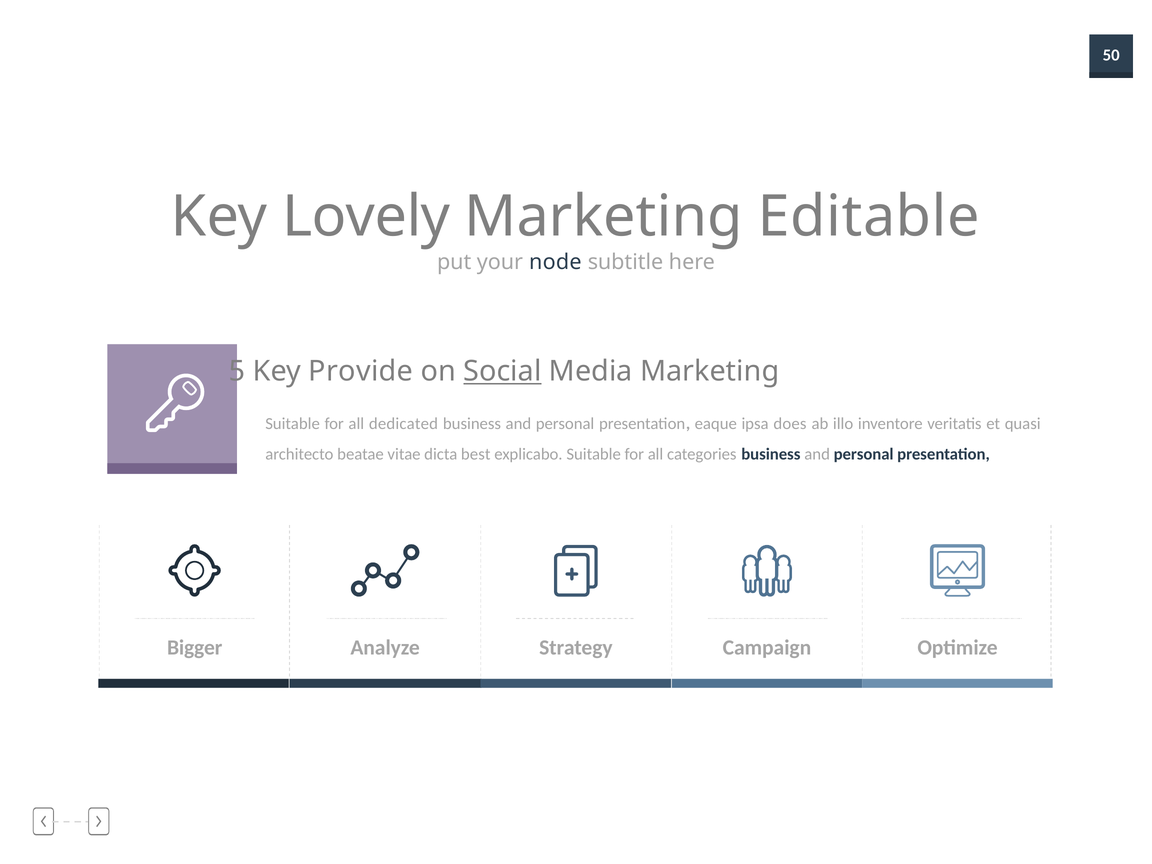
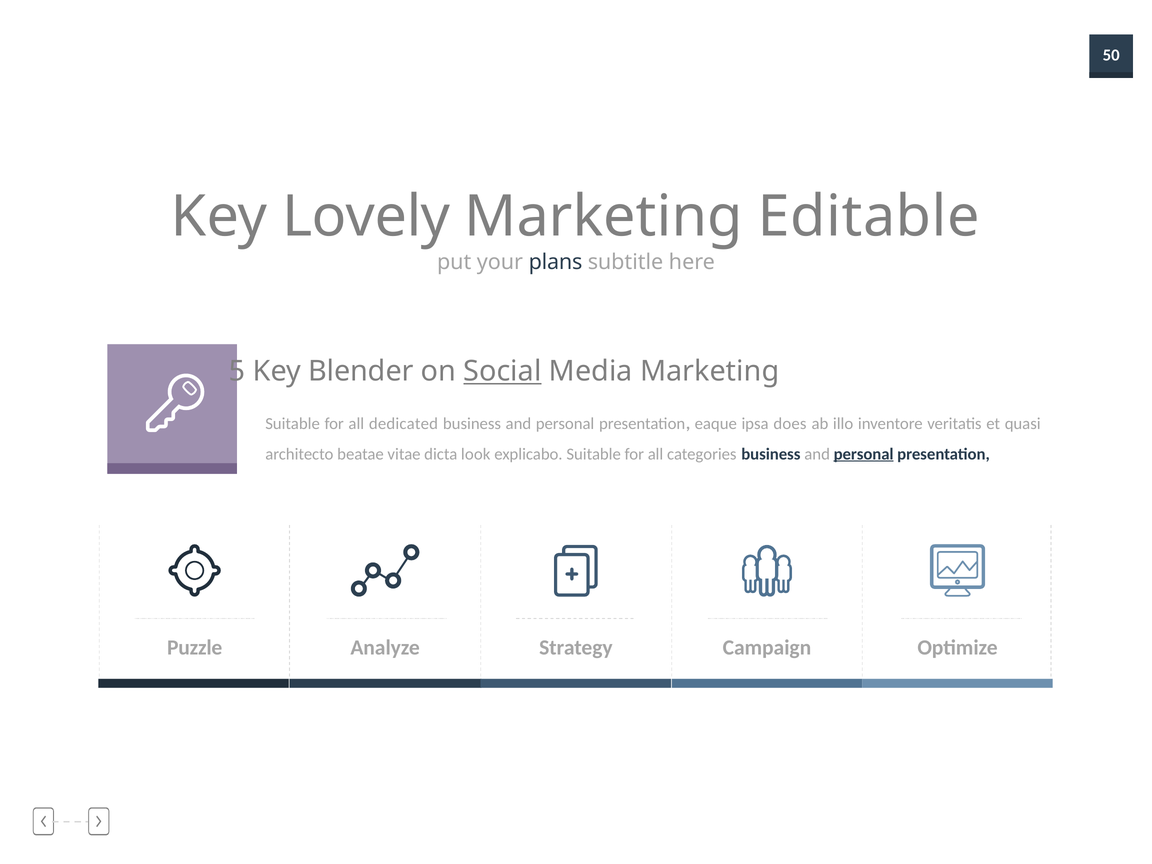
node: node -> plans
Provide: Provide -> Blender
best: best -> look
personal at (864, 454) underline: none -> present
Bigger: Bigger -> Puzzle
